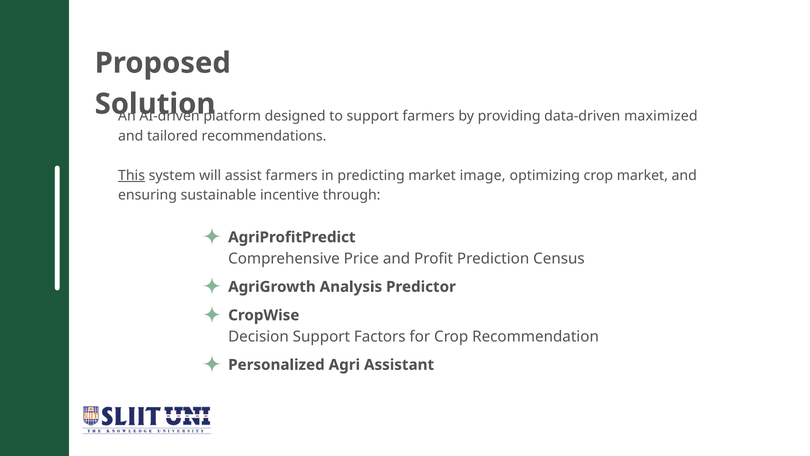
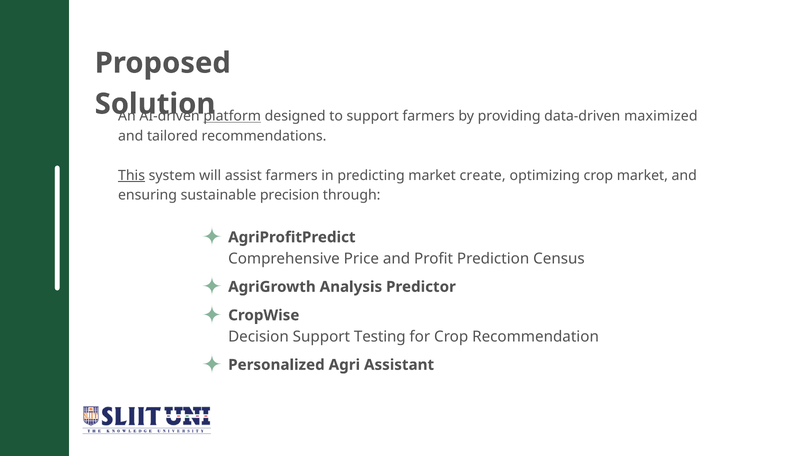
platform underline: none -> present
image: image -> create
incentive: incentive -> precision
Factors: Factors -> Testing
